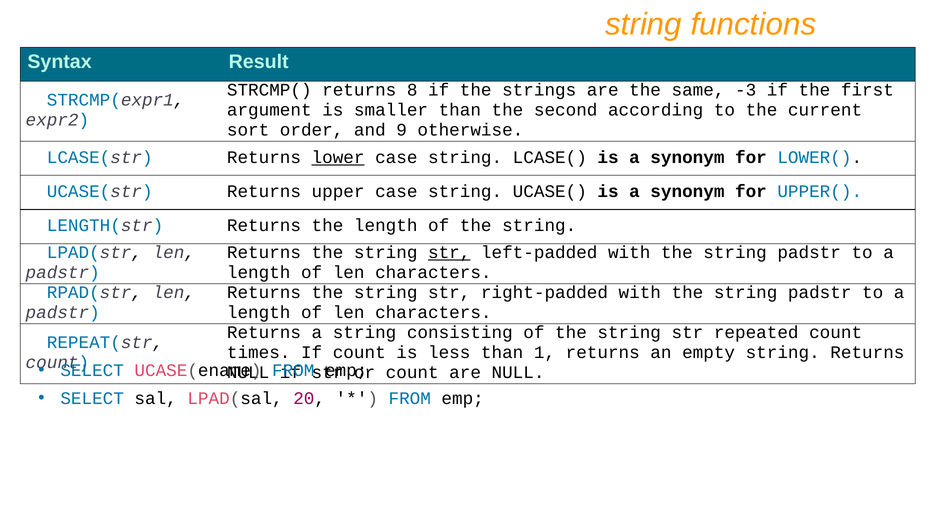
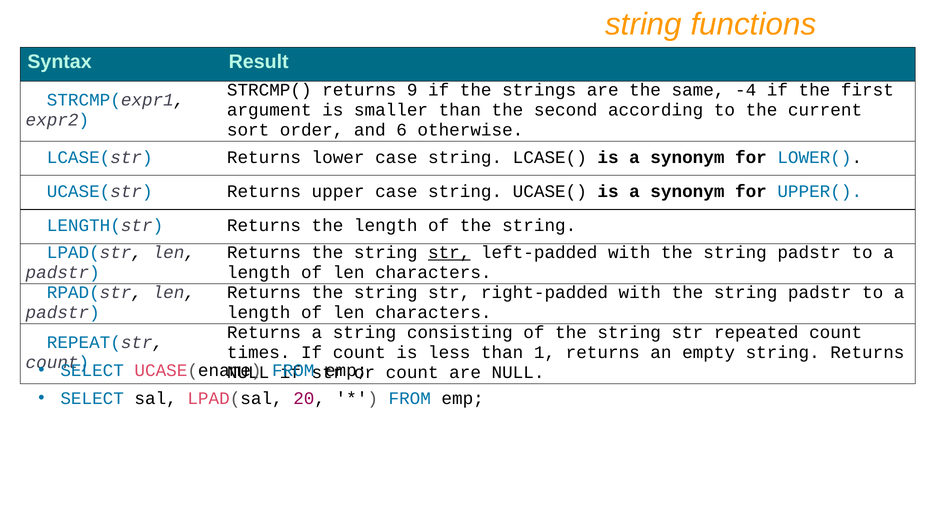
8: 8 -> 9
-3: -3 -> -4
9: 9 -> 6
lower underline: present -> none
